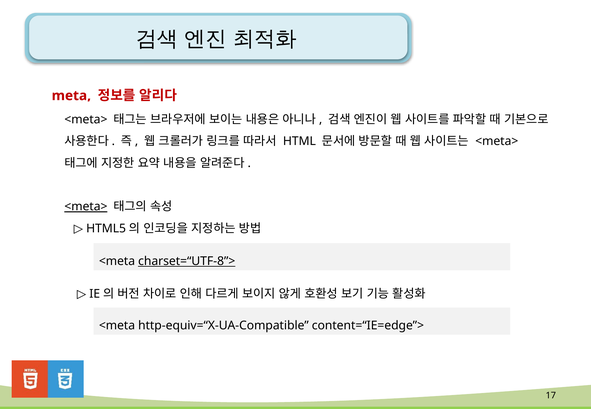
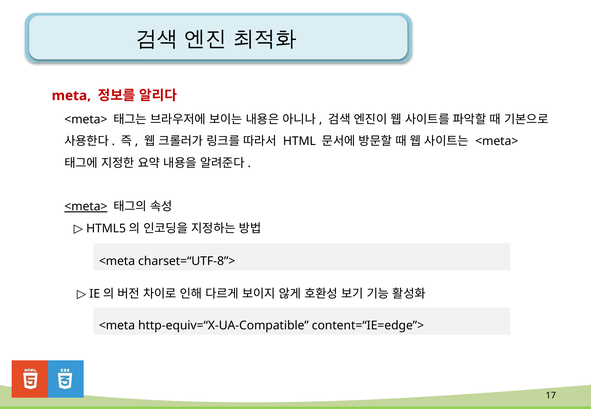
charset=“UTF-8”> underline: present -> none
